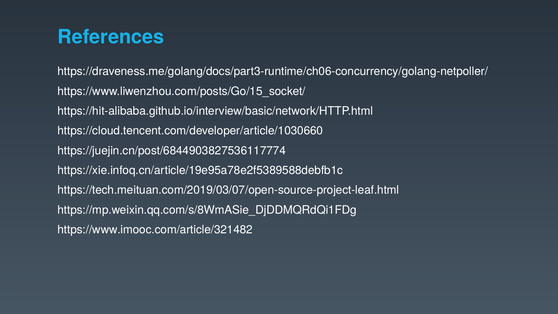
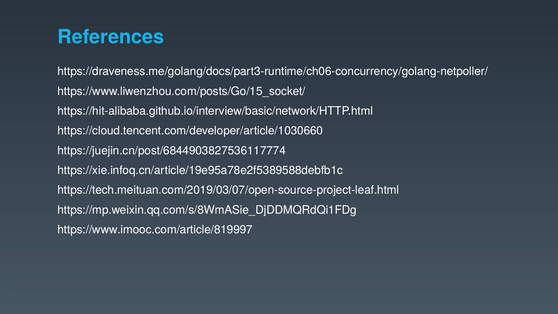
https://www.imooc.com/article/321482: https://www.imooc.com/article/321482 -> https://www.imooc.com/article/819997
